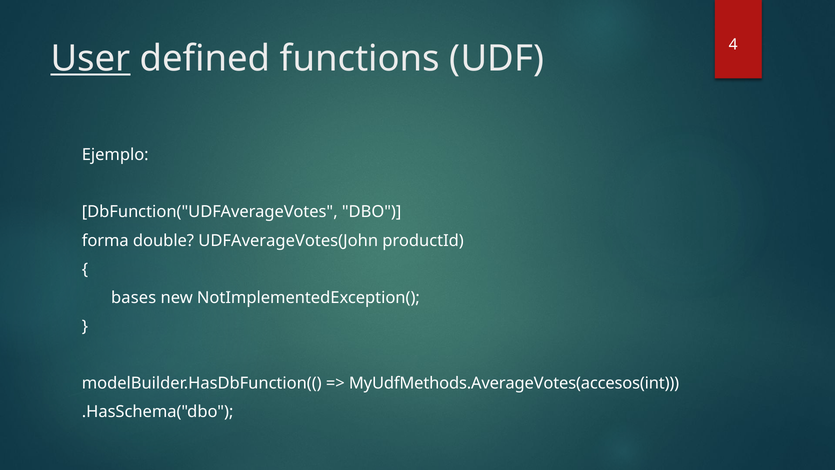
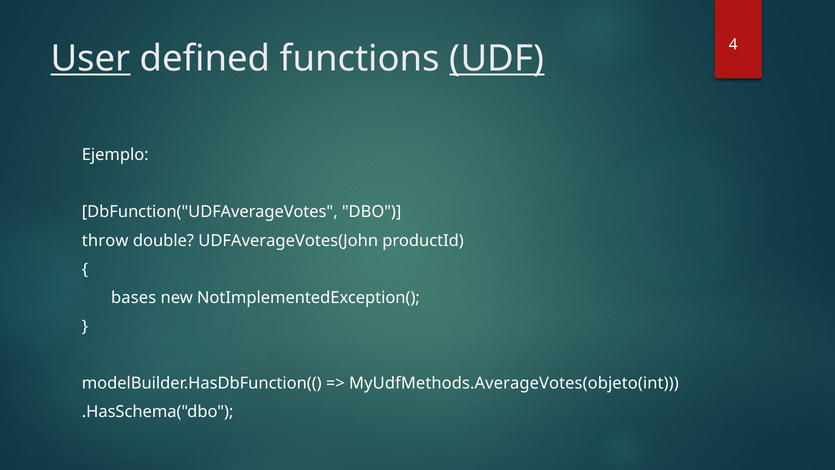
UDF underline: none -> present
forma: forma -> throw
MyUdfMethods.AverageVotes(accesos(int: MyUdfMethods.AverageVotes(accesos(int -> MyUdfMethods.AverageVotes(objeto(int
